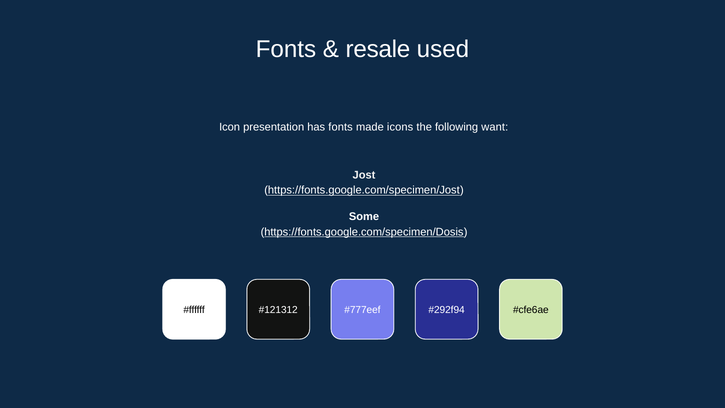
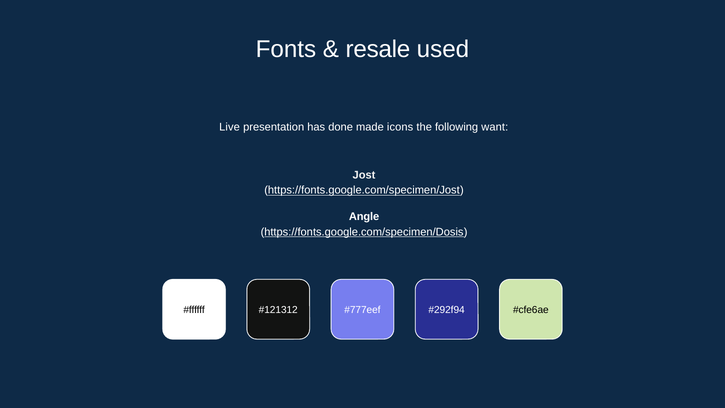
Icon: Icon -> Live
has fonts: fonts -> done
Some: Some -> Angle
